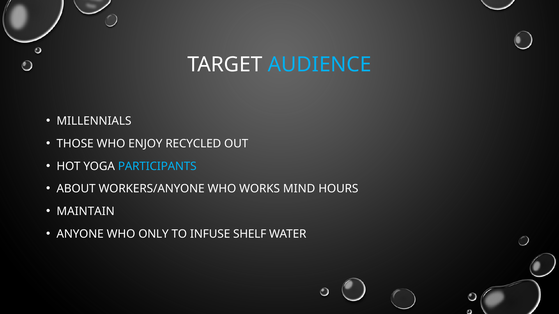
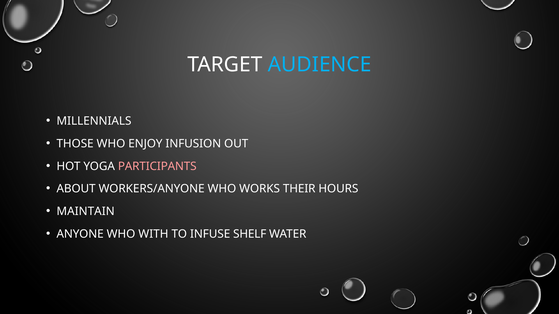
RECYCLED: RECYCLED -> INFUSION
PARTICIPANTS colour: light blue -> pink
MIND: MIND -> THEIR
ONLY: ONLY -> WITH
